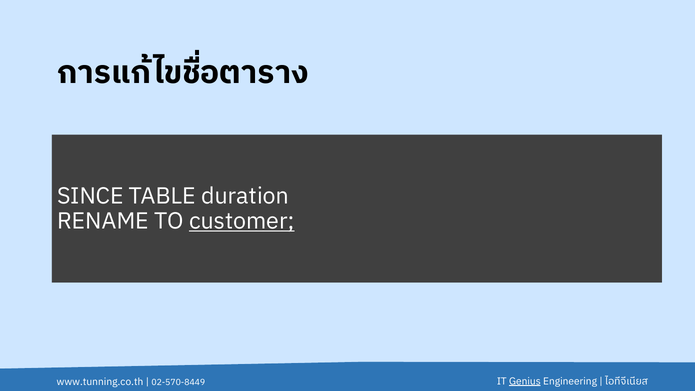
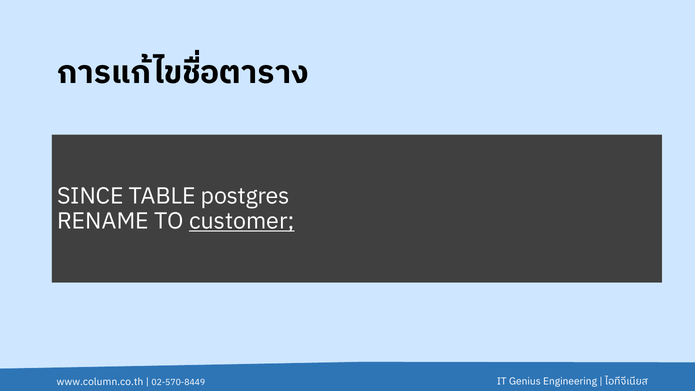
duration: duration -> postgres
Genius underline: present -> none
www.tunning.co.th: www.tunning.co.th -> www.column.co.th
